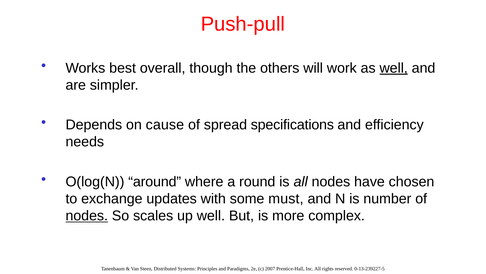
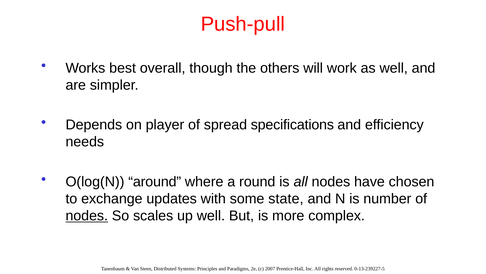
well at (394, 68) underline: present -> none
cause: cause -> player
must: must -> state
